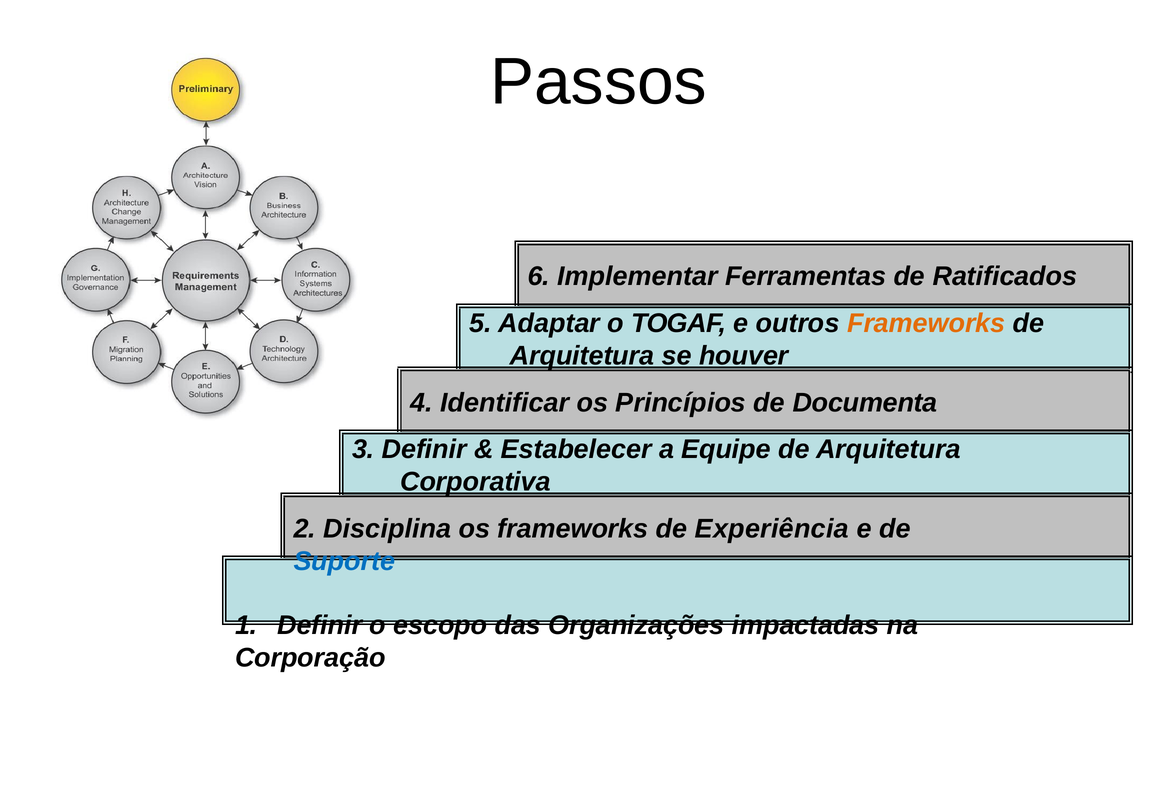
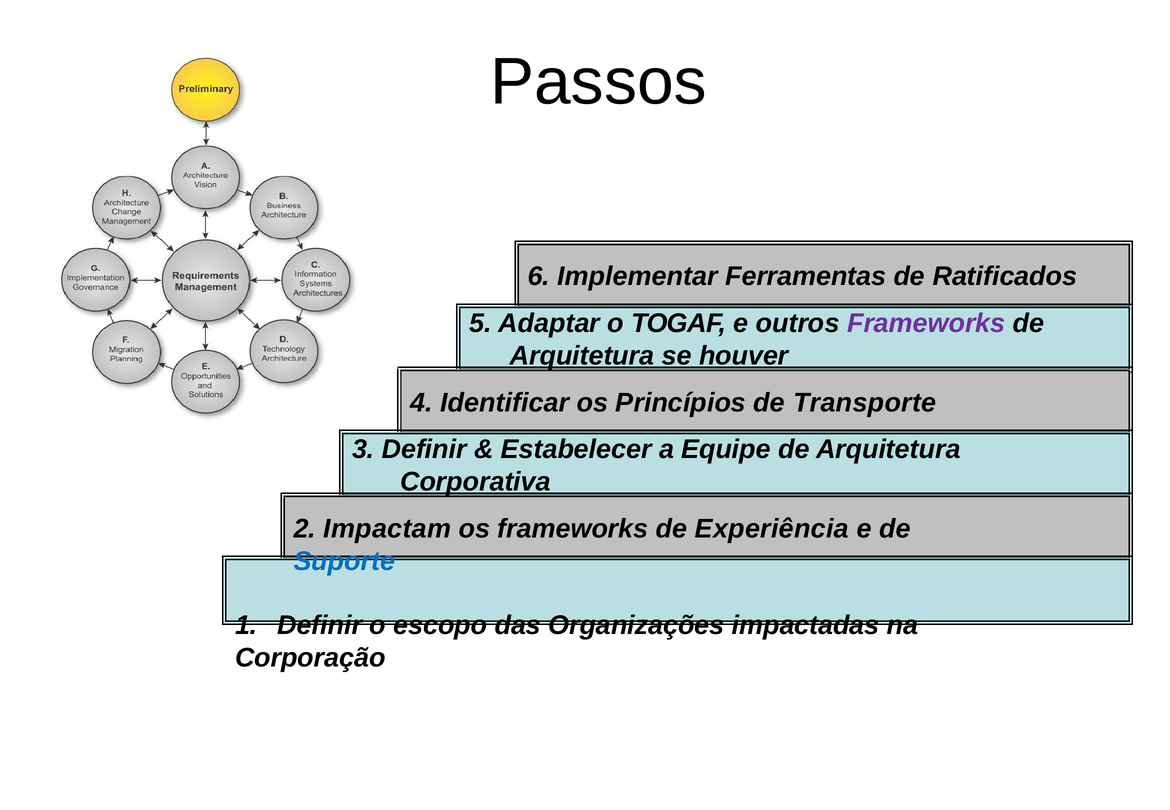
Frameworks at (926, 323) colour: orange -> purple
Documenta: Documenta -> Transporte
Disciplina: Disciplina -> Impactam
